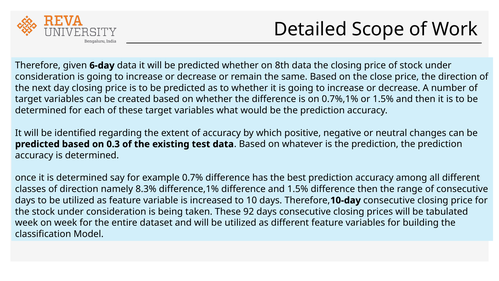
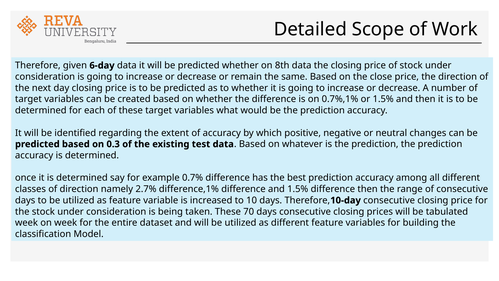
8.3%: 8.3% -> 2.7%
92: 92 -> 70
